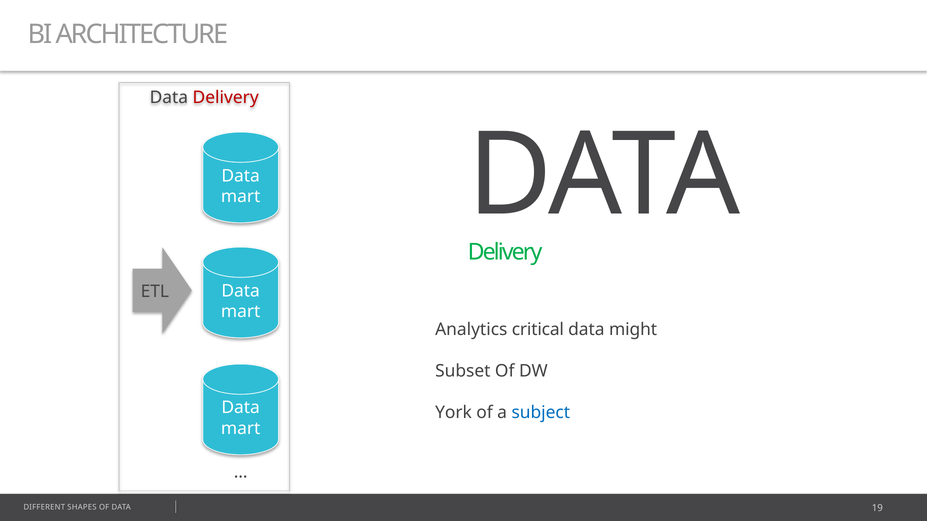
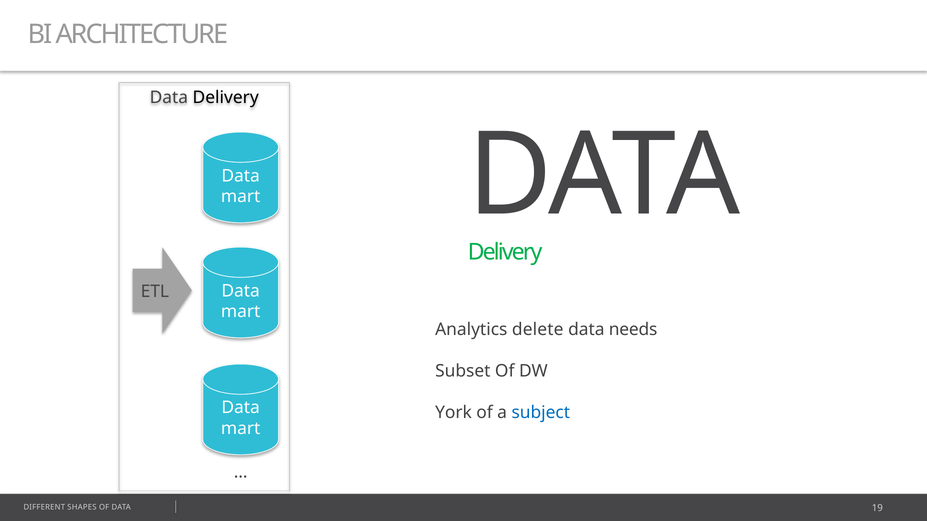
Delivery at (226, 98) colour: red -> black
critical: critical -> delete
might: might -> needs
